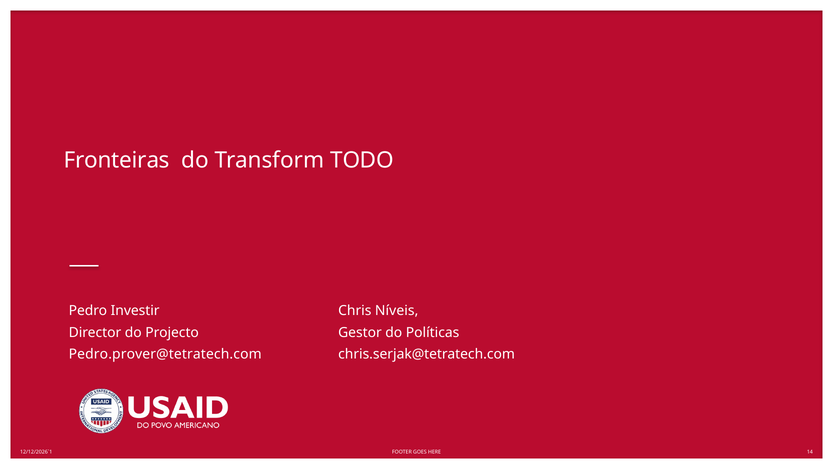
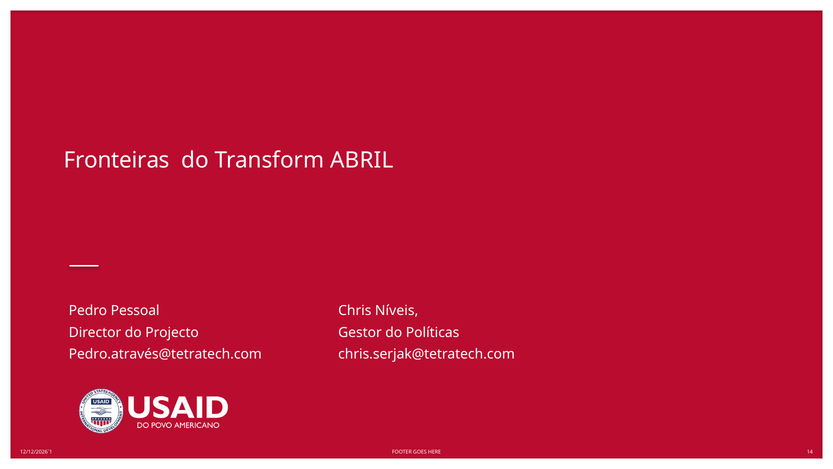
TODO: TODO -> ABRIL
Investir: Investir -> Pessoal
Pedro.prover@tetratech.com: Pedro.prover@tetratech.com -> Pedro.através@tetratech.com
